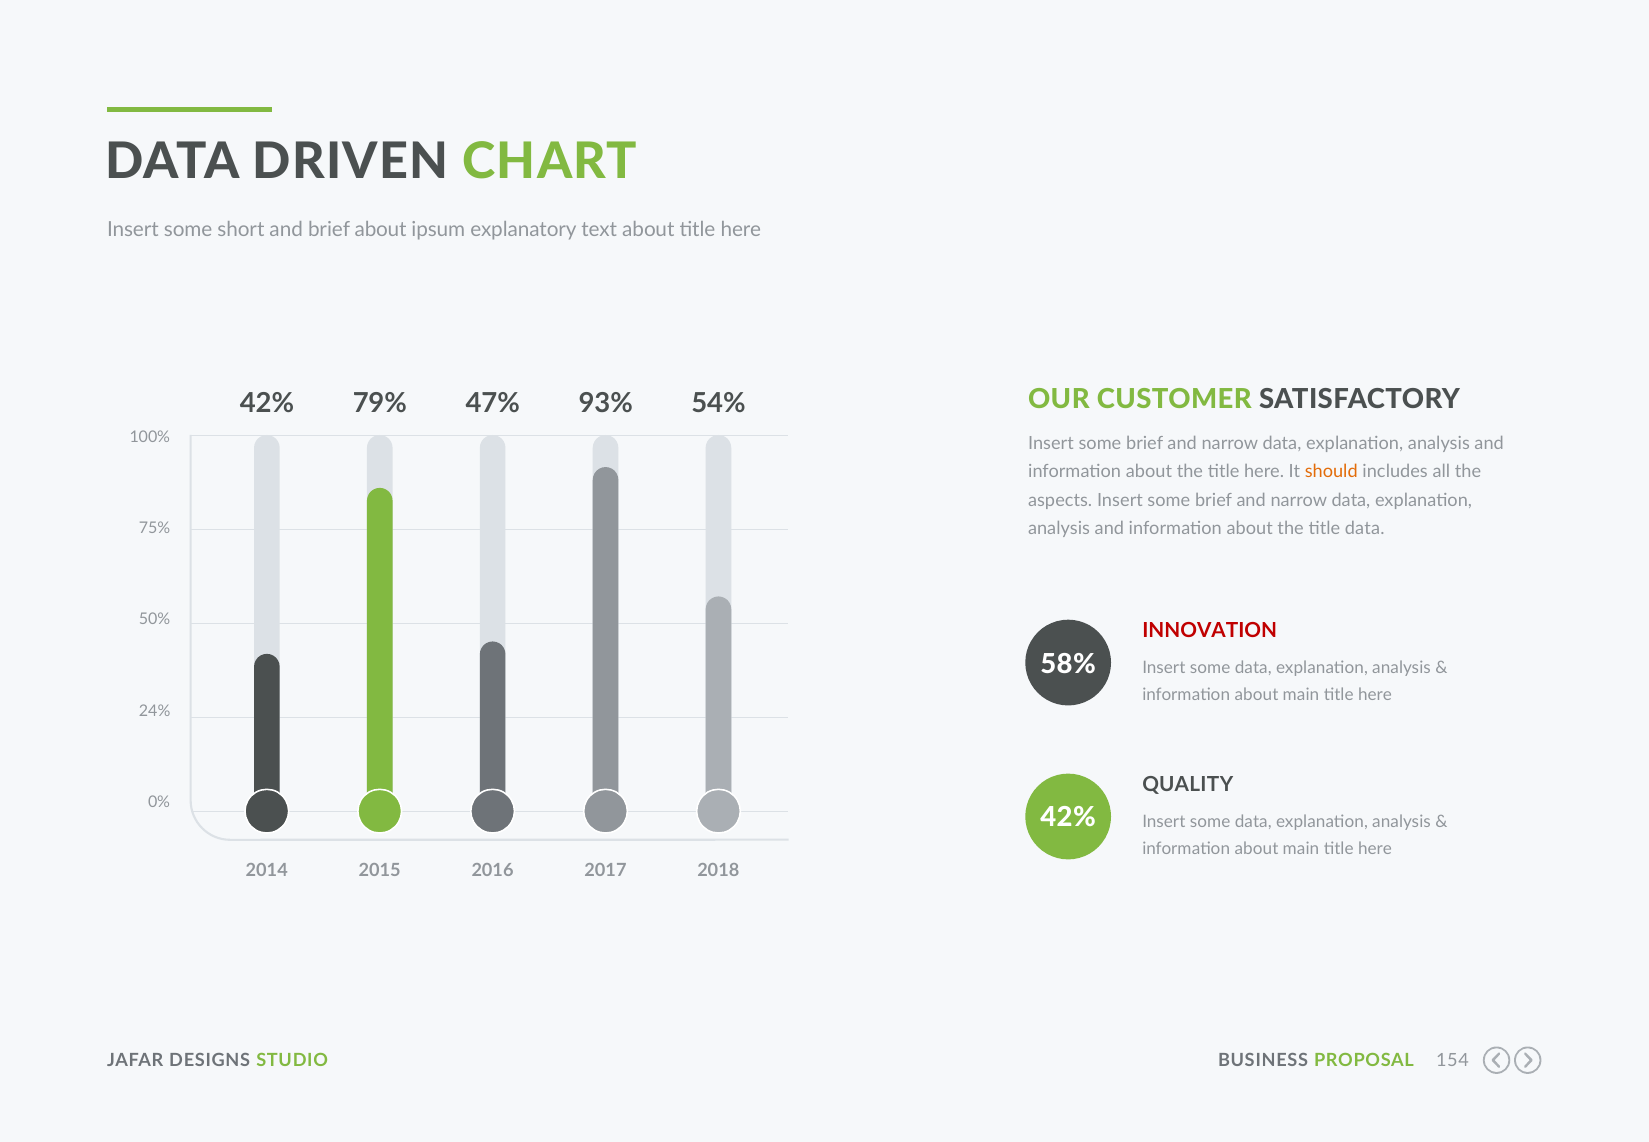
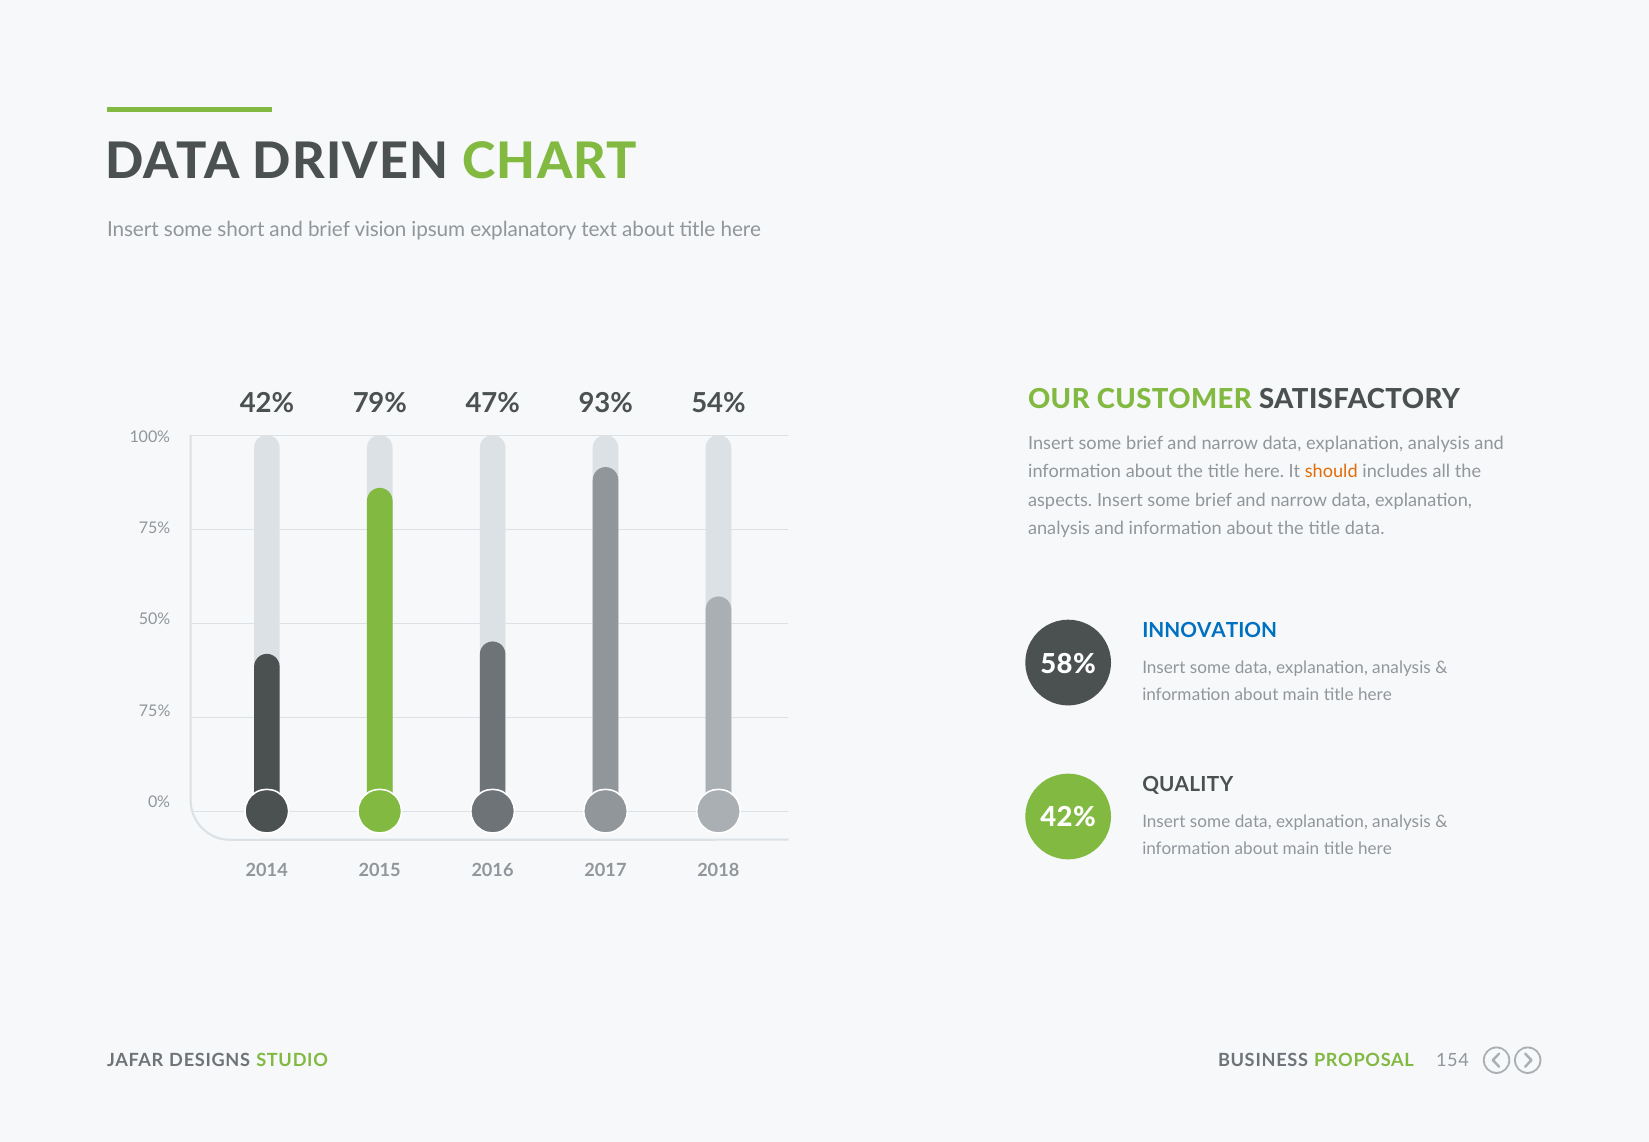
brief about: about -> vision
INNOVATION colour: red -> blue
24% at (155, 710): 24% -> 75%
